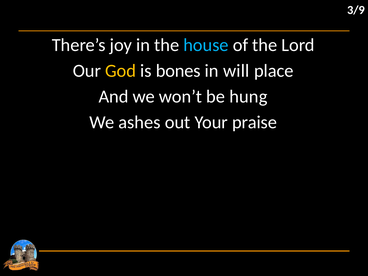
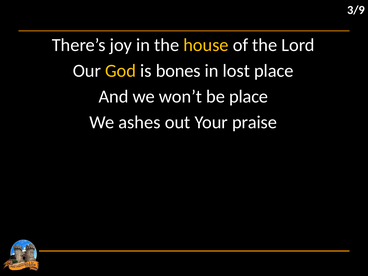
house colour: light blue -> yellow
will: will -> lost
be hung: hung -> place
